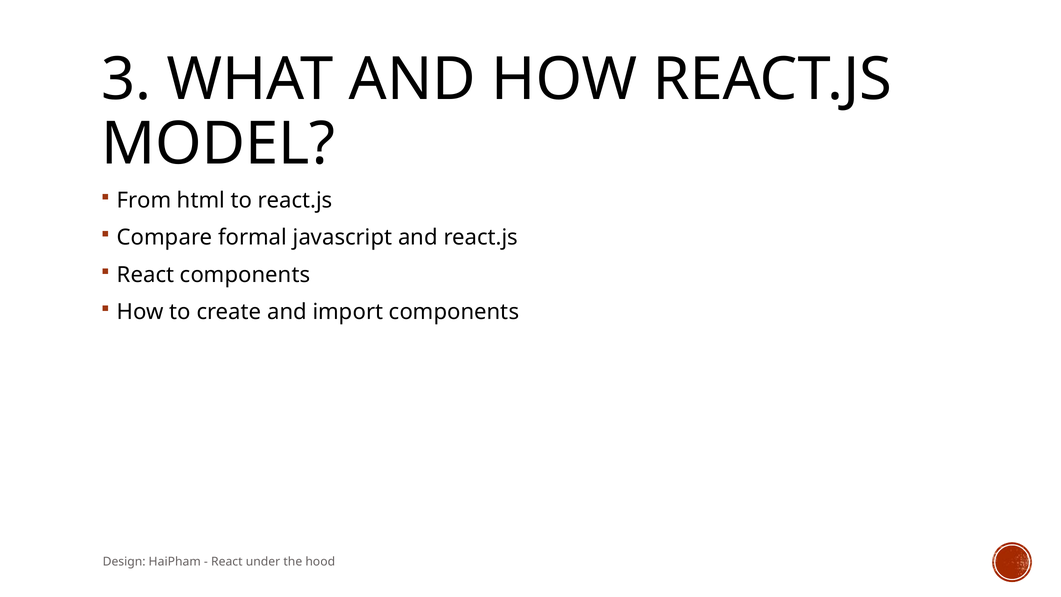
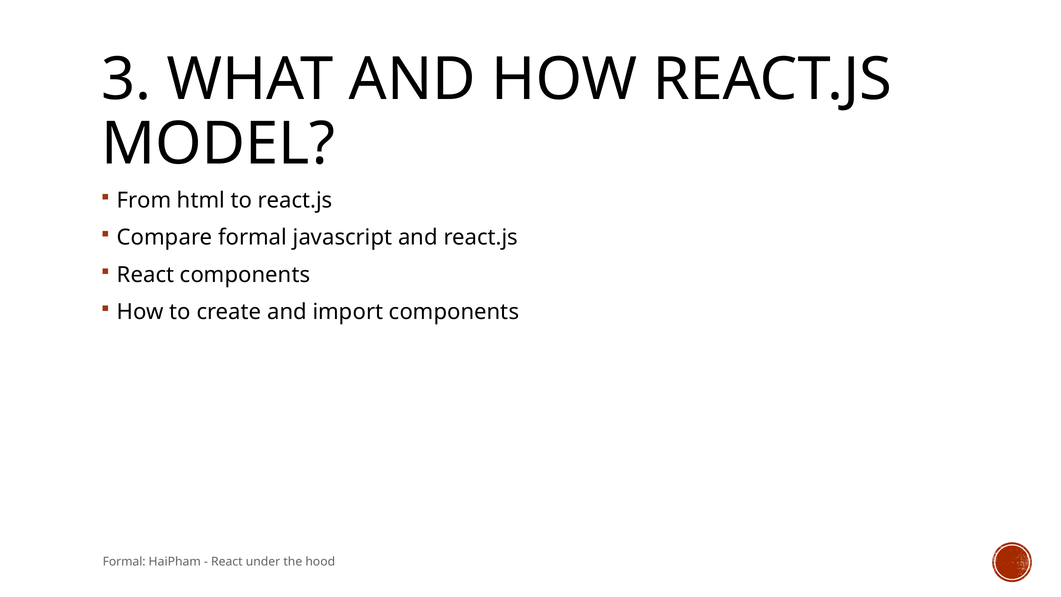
Design at (124, 562): Design -> Formal
